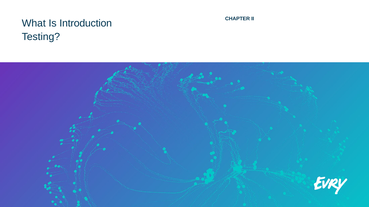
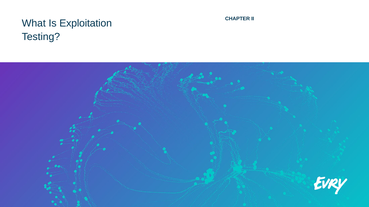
Introduction: Introduction -> Exploitation
